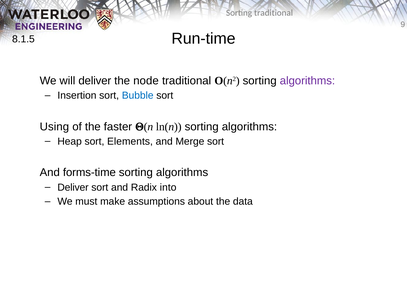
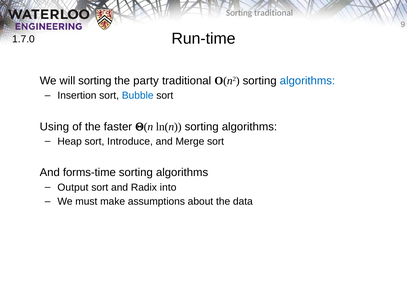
8.1.5: 8.1.5 -> 1.7.0
will deliver: deliver -> sorting
node: node -> party
algorithms at (307, 81) colour: purple -> blue
Elements: Elements -> Introduce
Deliver at (73, 187): Deliver -> Output
